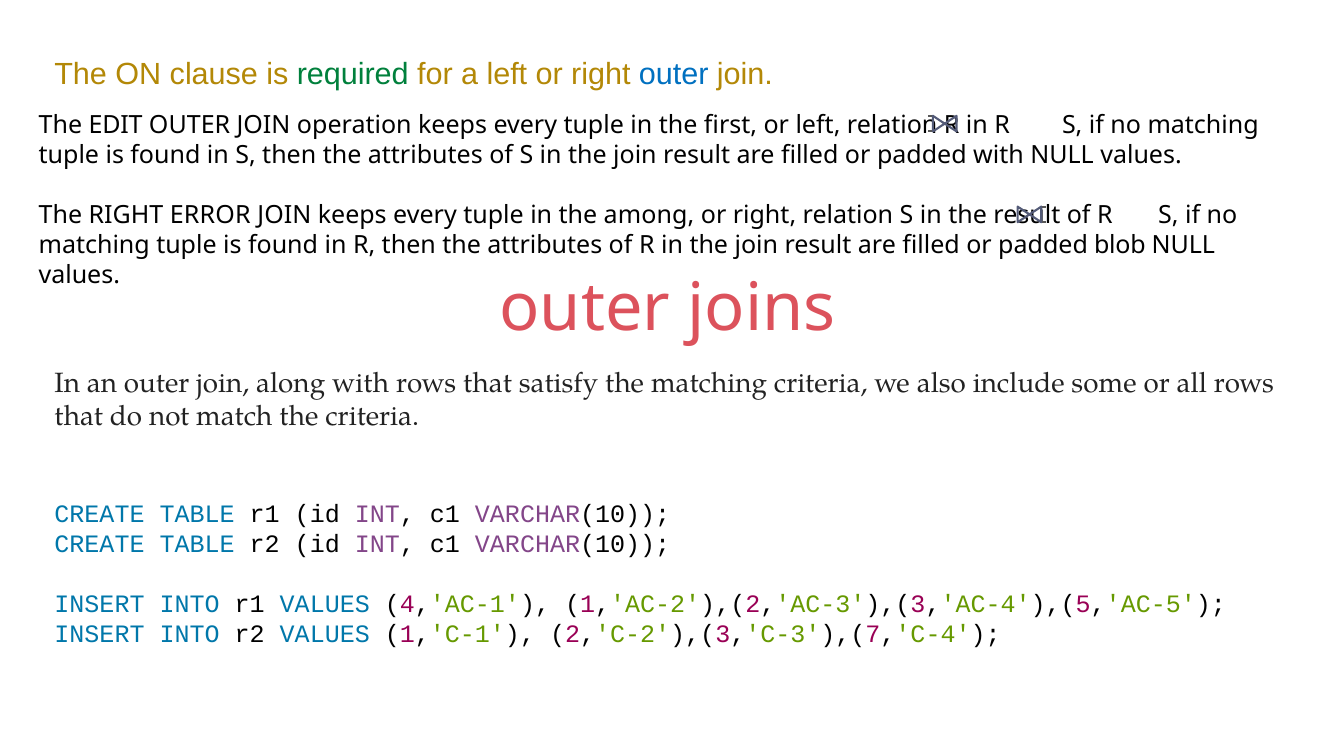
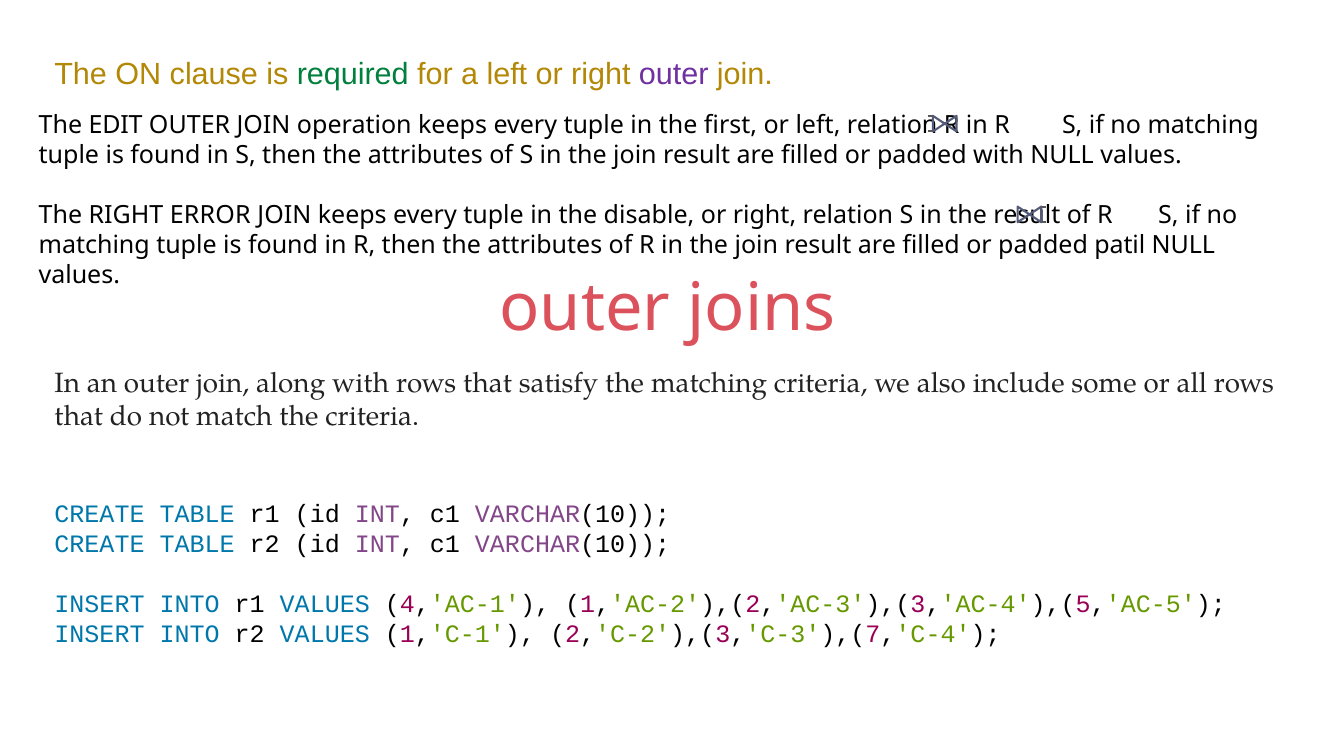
outer at (674, 75) colour: blue -> purple
among: among -> disable
blob: blob -> patil
